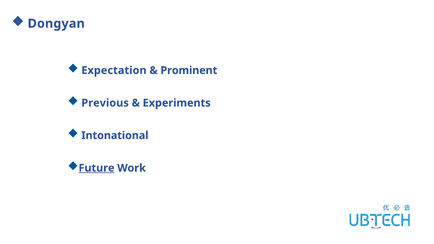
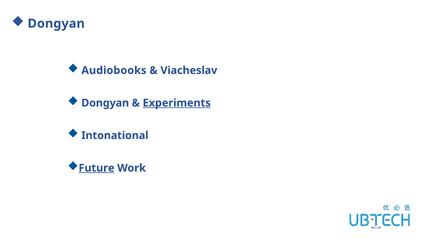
Expectation: Expectation -> Audiobooks
Prominent: Prominent -> Viacheslav
Previous at (105, 103): Previous -> Dongyan
Experiments underline: none -> present
